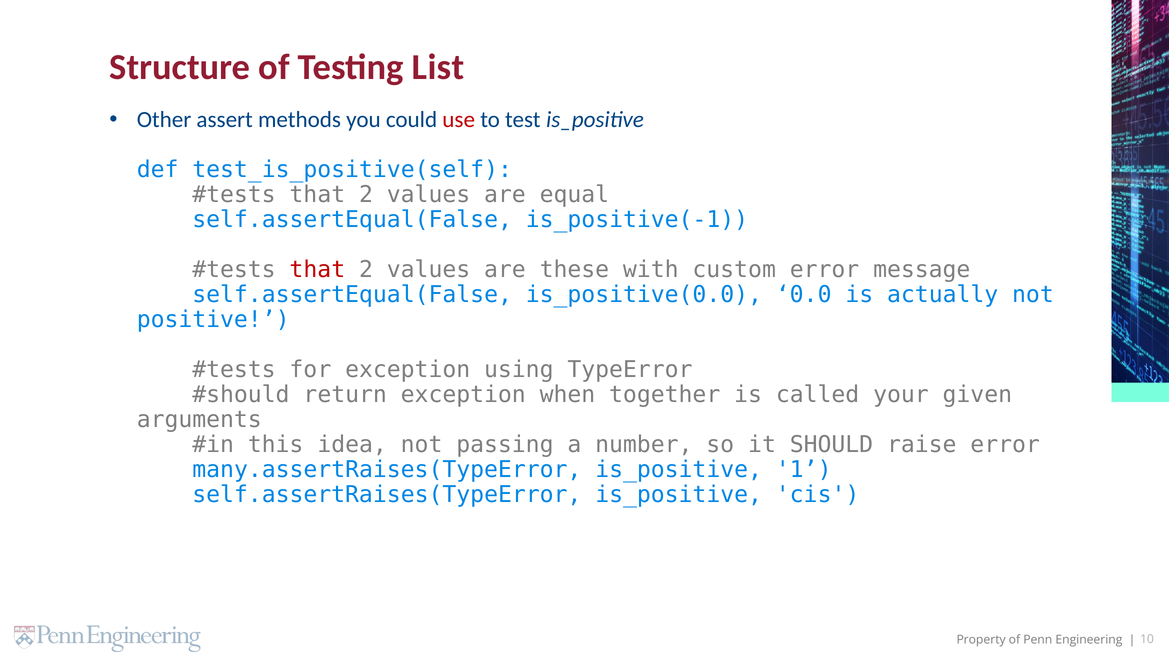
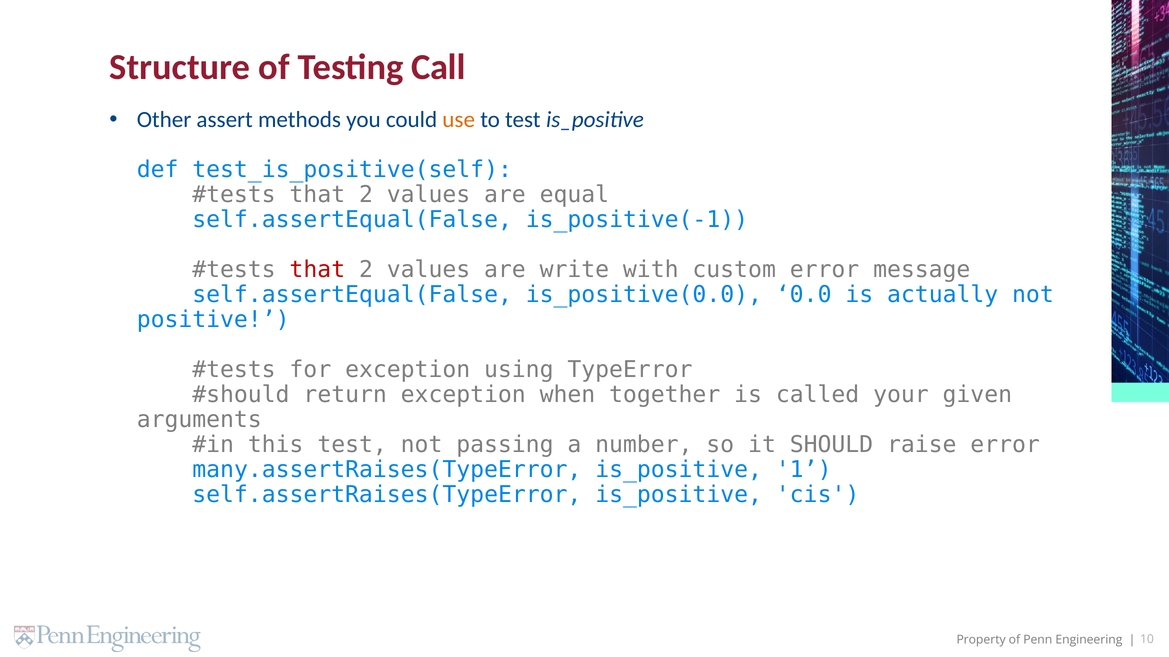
List: List -> Call
use colour: red -> orange
these: these -> write
this idea: idea -> test
